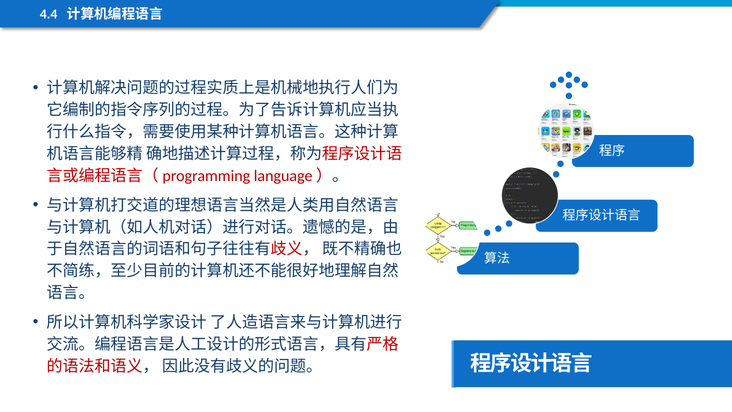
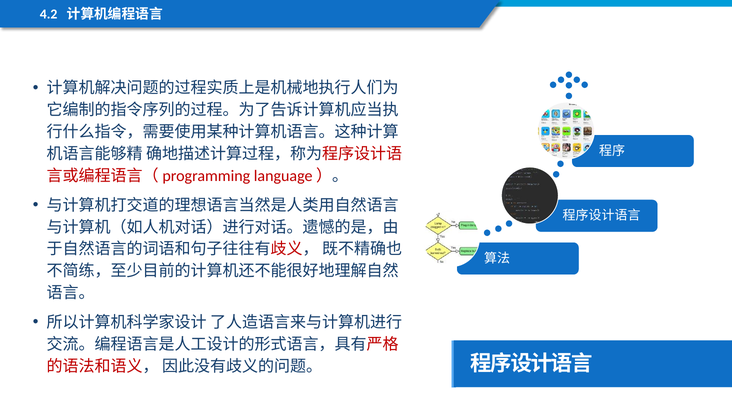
4.4: 4.4 -> 4.2
